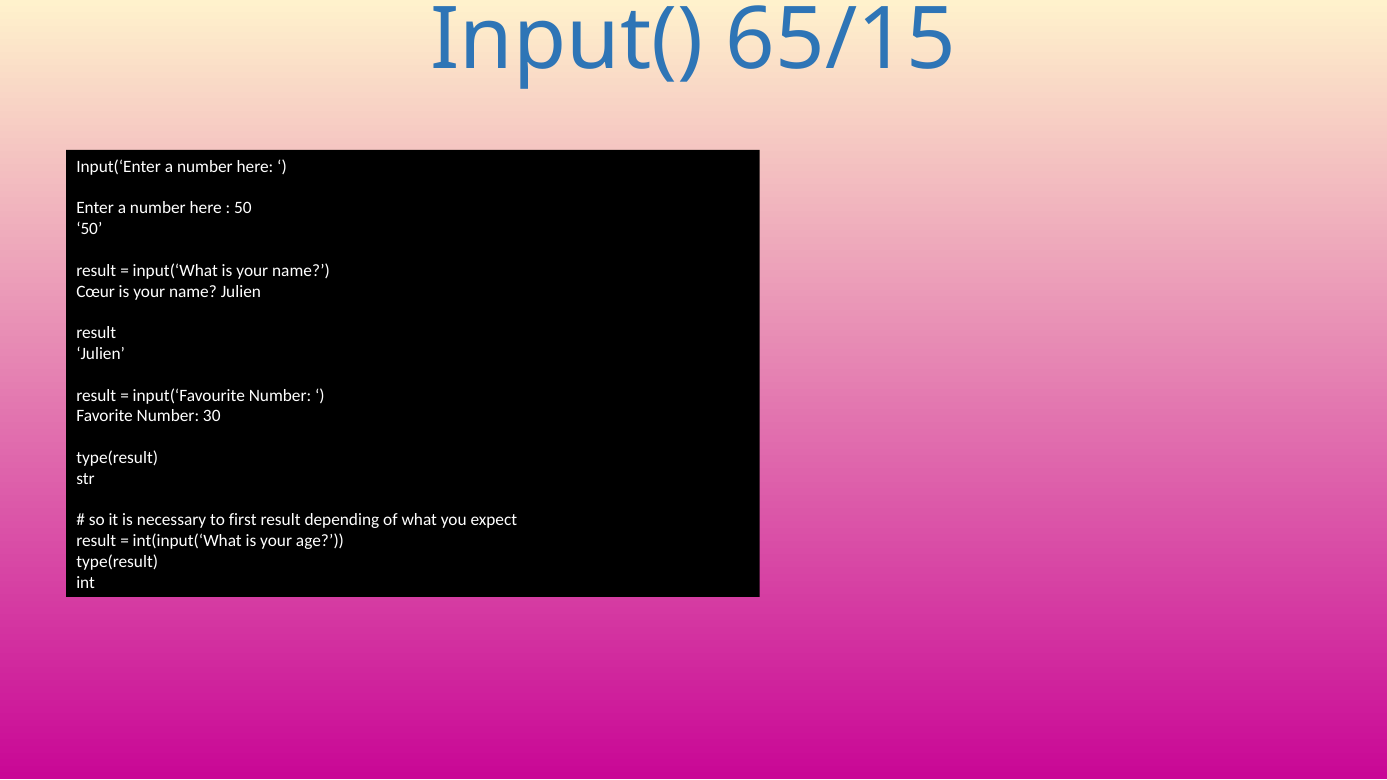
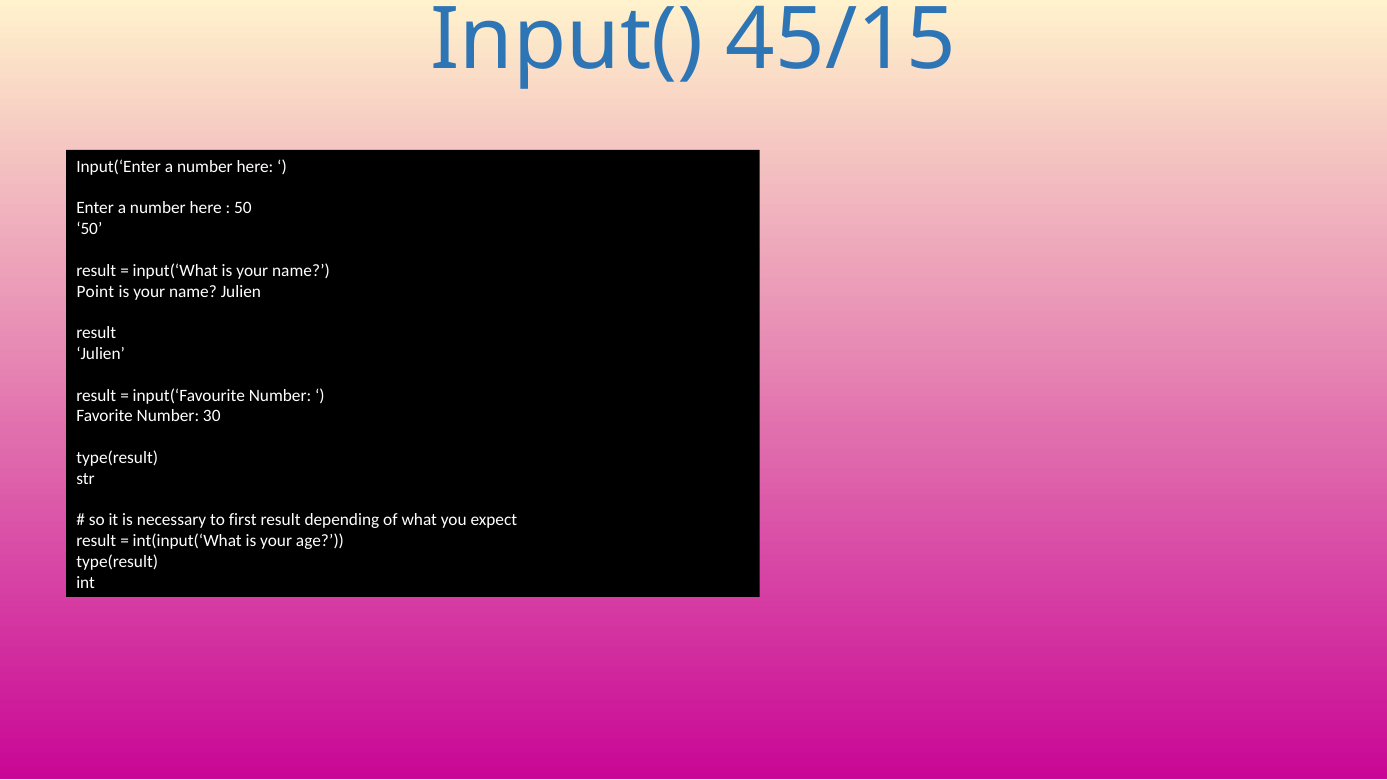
65/15: 65/15 -> 45/15
Cœur: Cœur -> Point
